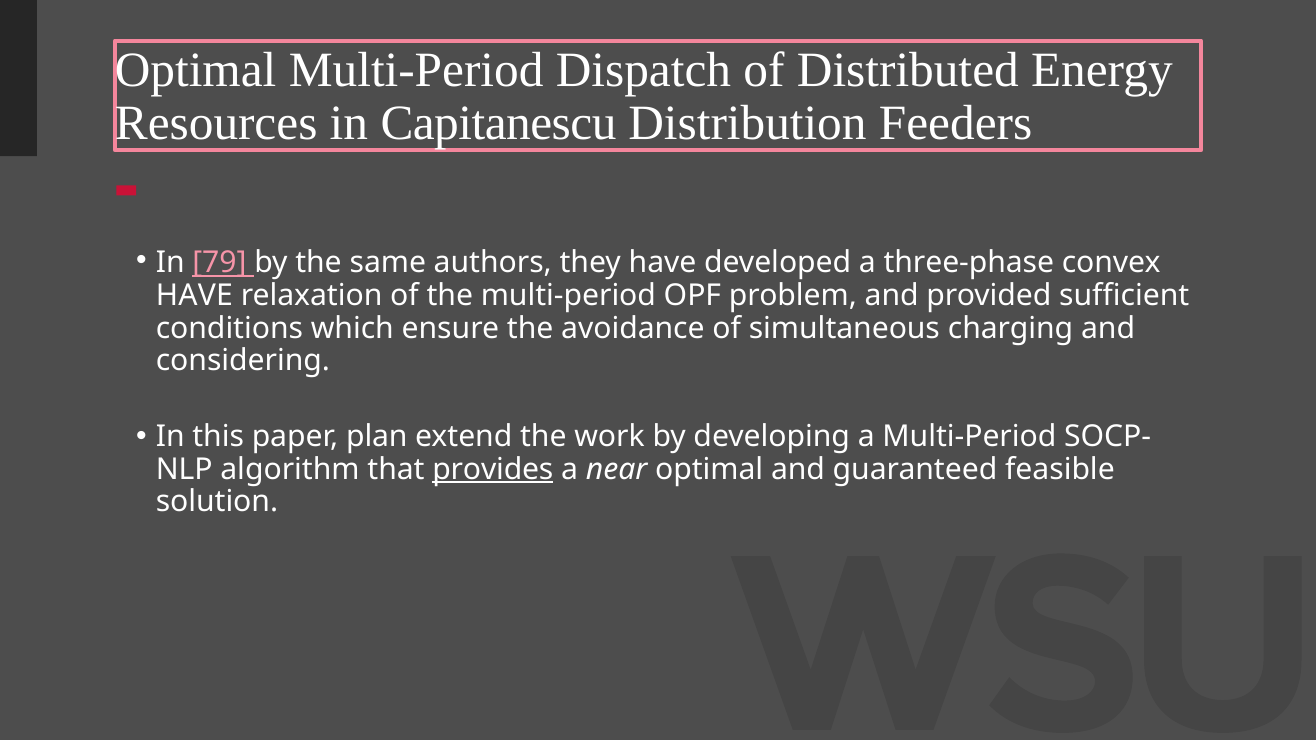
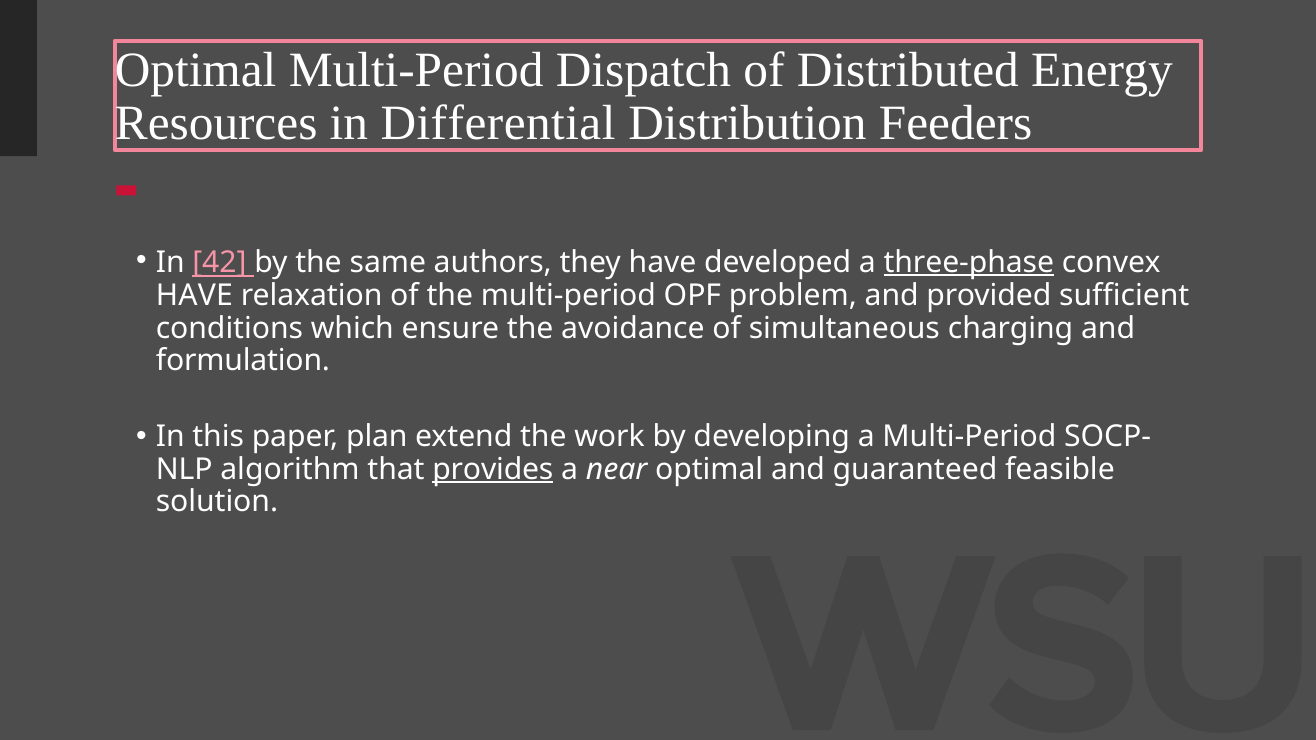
Capitanescu: Capitanescu -> Differential
79: 79 -> 42
three-phase underline: none -> present
considering: considering -> formulation
